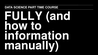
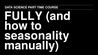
information: information -> seasonality
